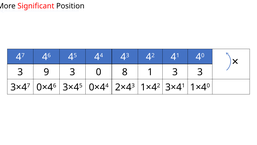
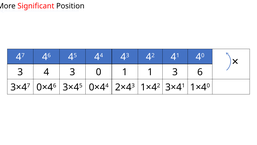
9: 9 -> 4
0 8: 8 -> 1
3 3: 3 -> 6
